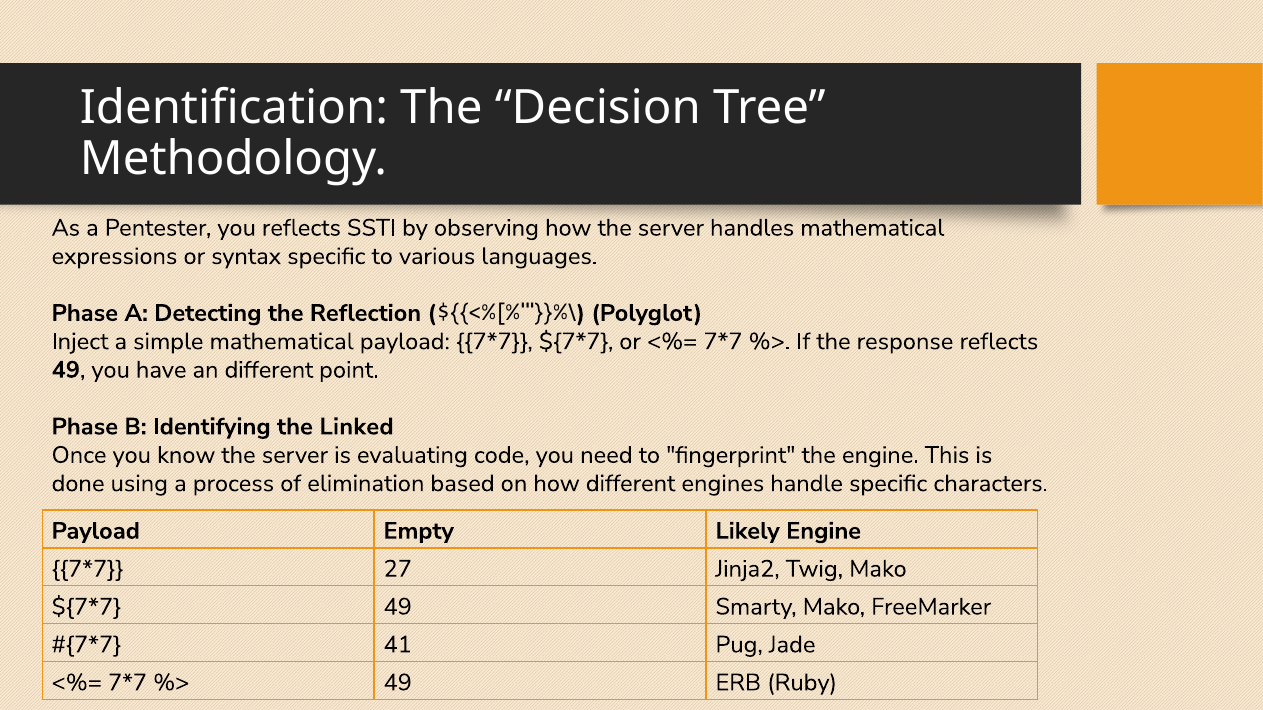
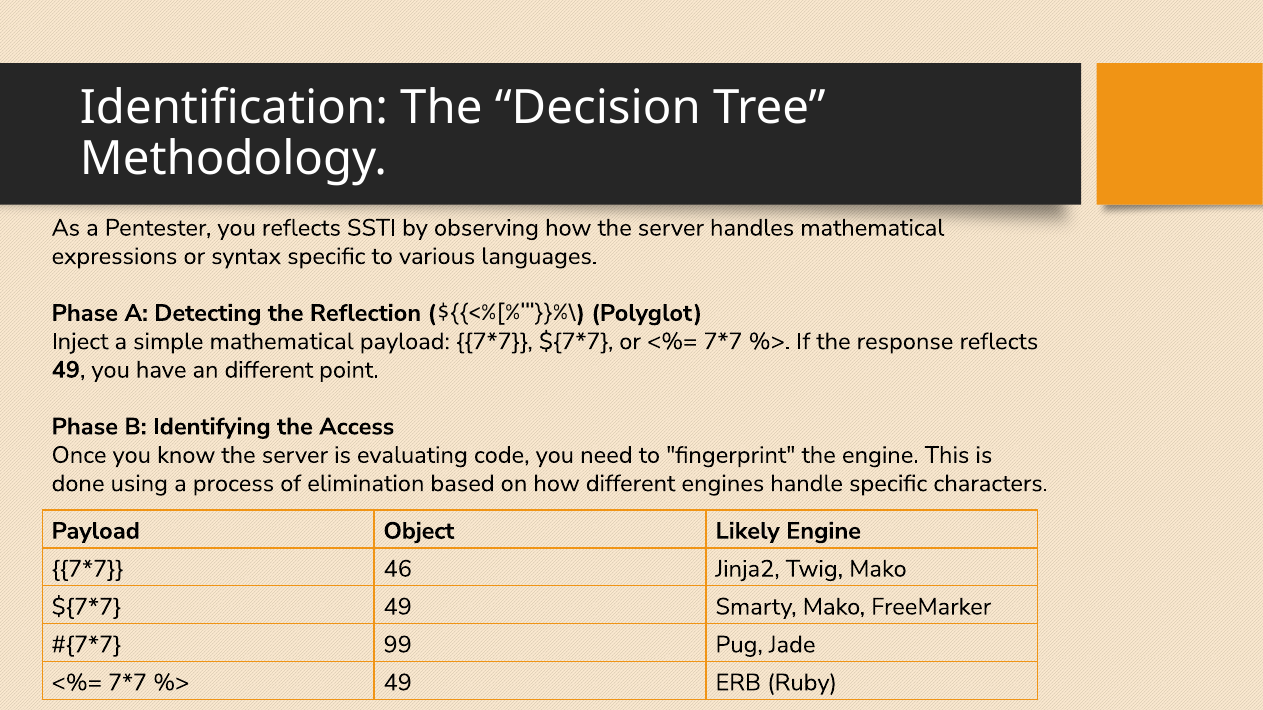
Linked: Linked -> Access
Empty: Empty -> Object
27: 27 -> 46
41: 41 -> 99
